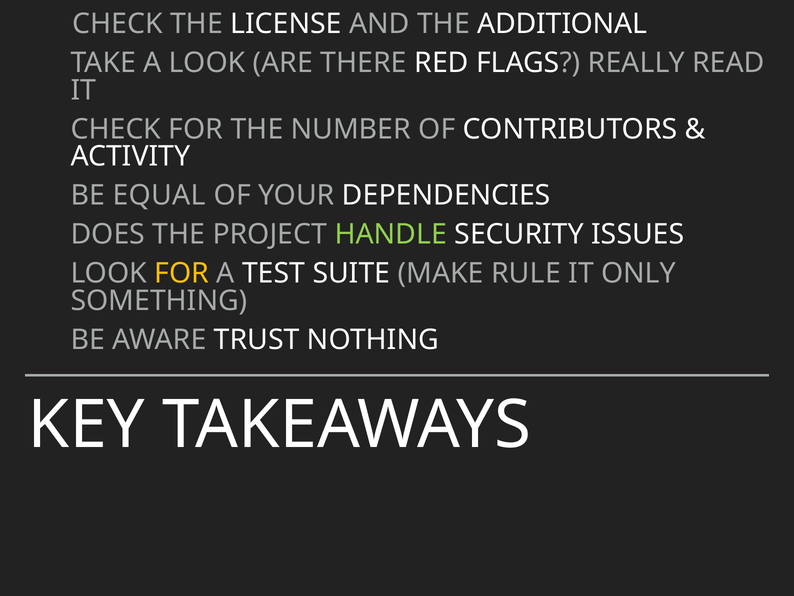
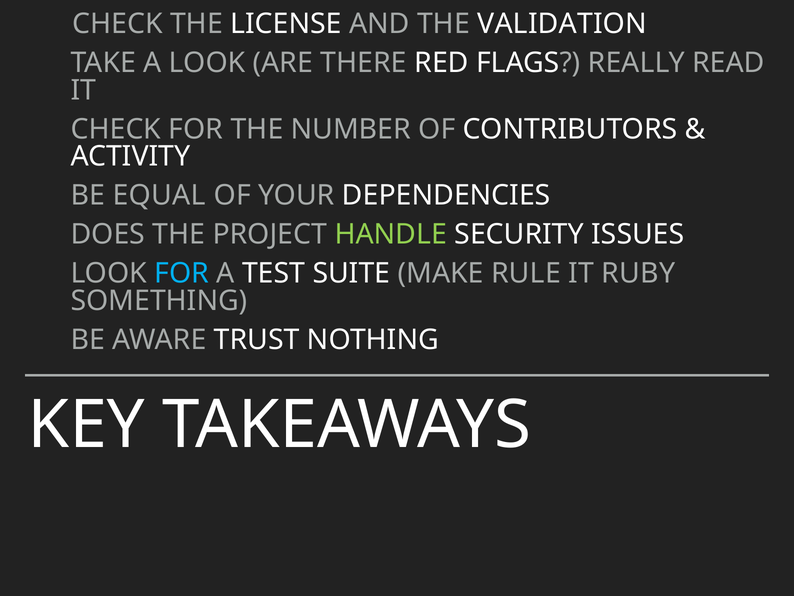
ADDITIONAL: ADDITIONAL -> VALIDATION
FOR at (182, 273) colour: yellow -> light blue
ONLY: ONLY -> RUBY
